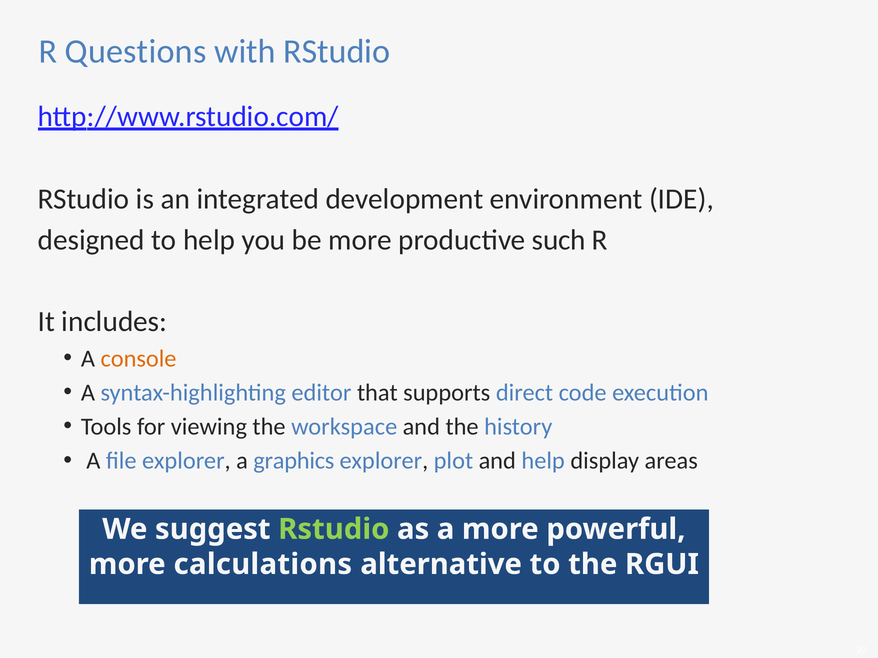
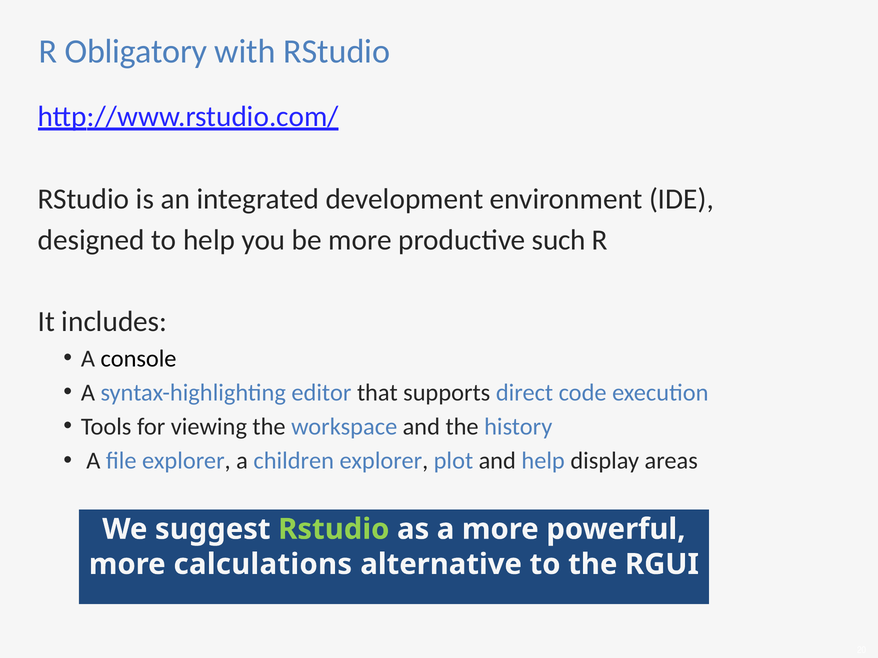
Questions: Questions -> Obligatory
console colour: orange -> black
graphics: graphics -> children
